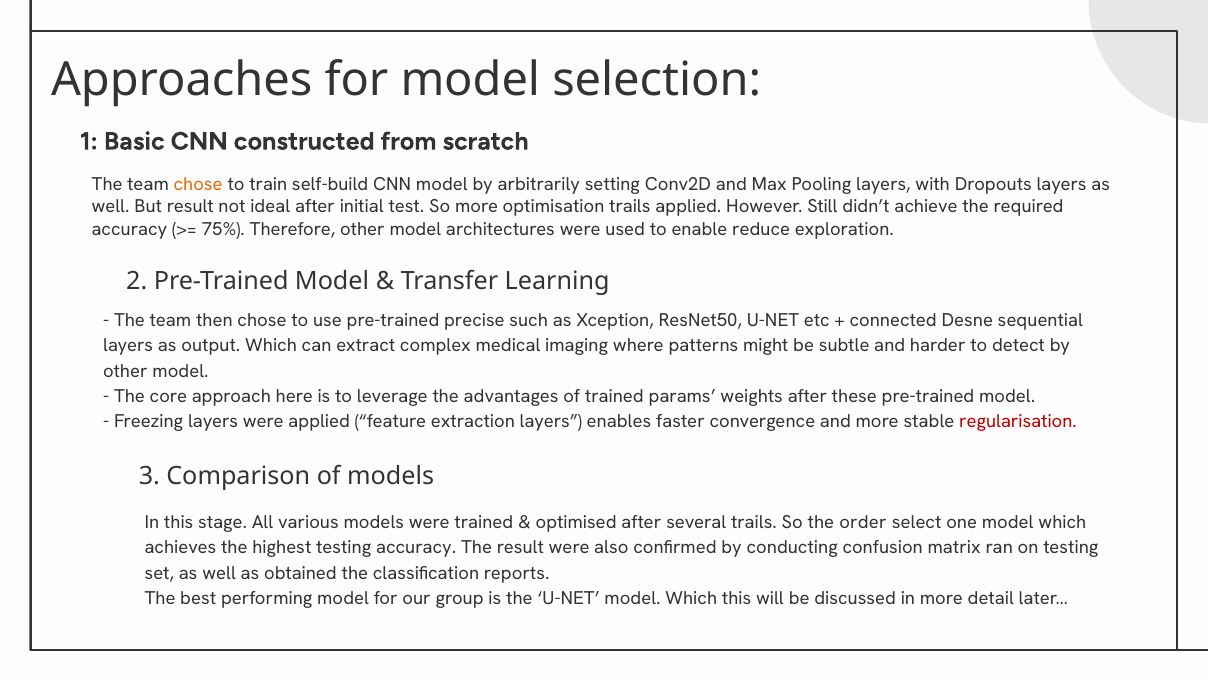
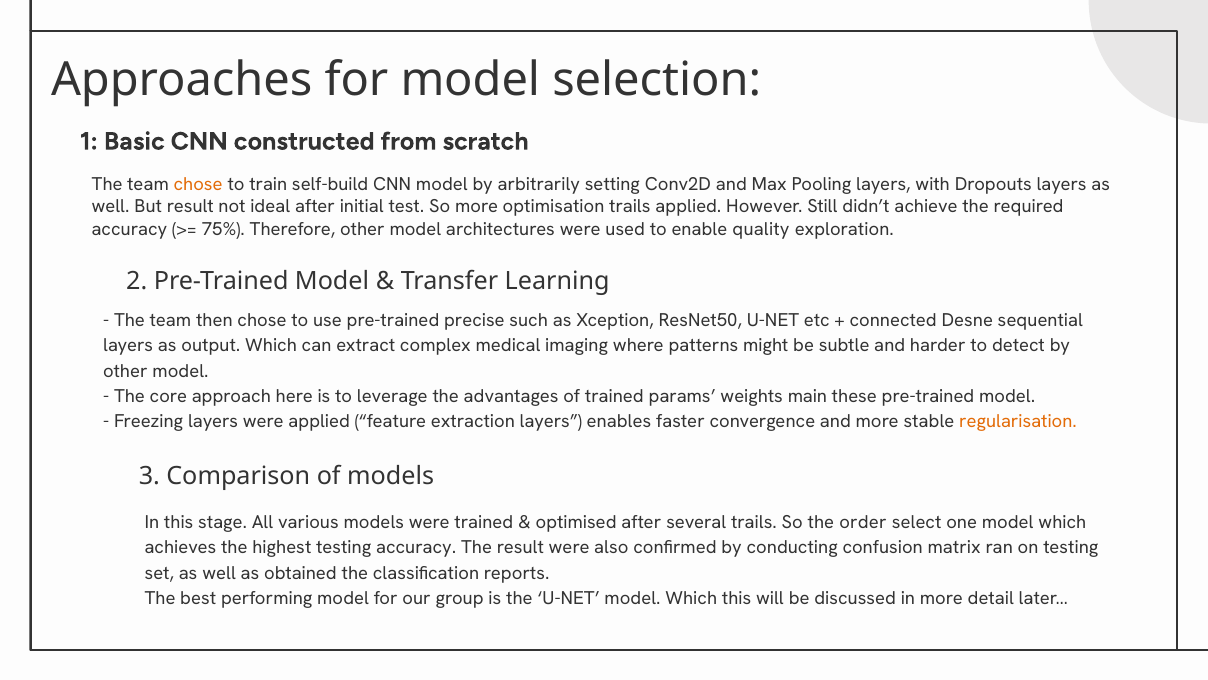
reduce: reduce -> quality
weights after: after -> main
regularisation colour: red -> orange
